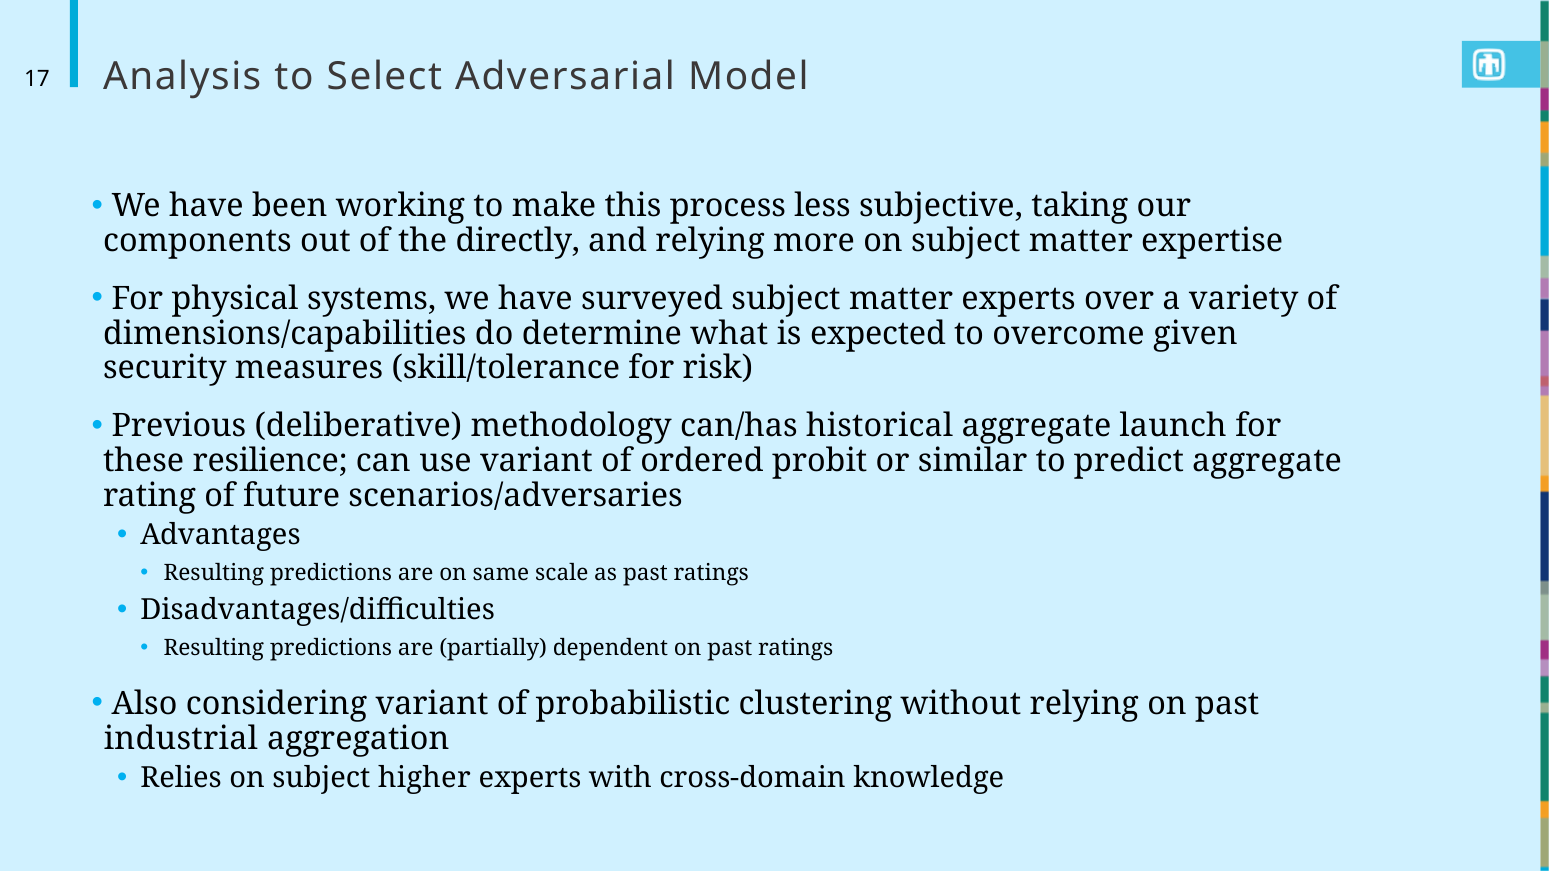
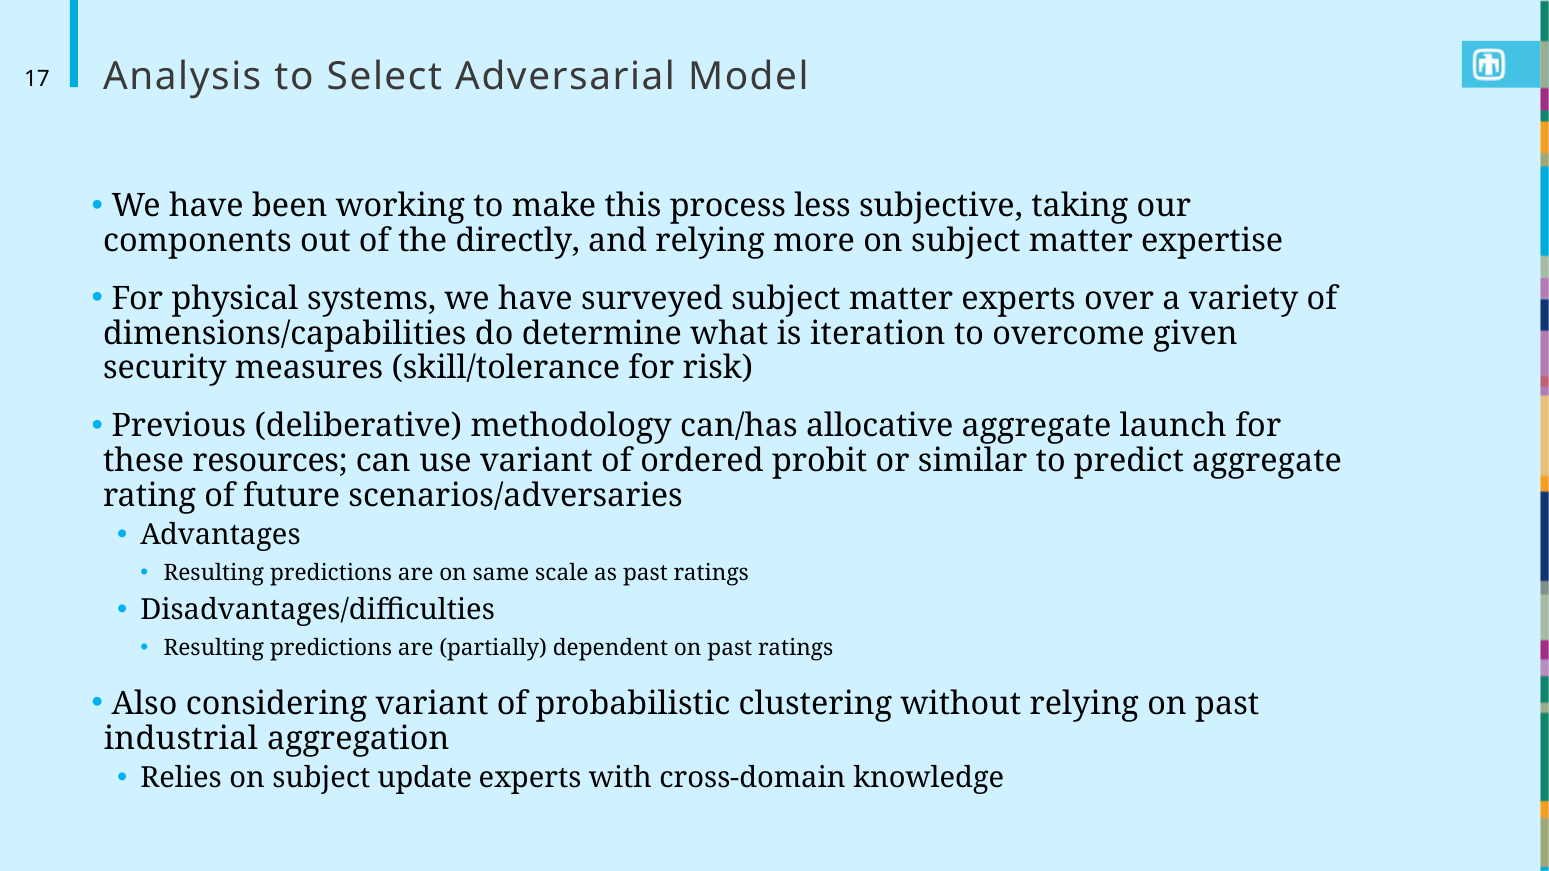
expected: expected -> iteration
historical: historical -> allocative
resilience: resilience -> resources
higher: higher -> update
